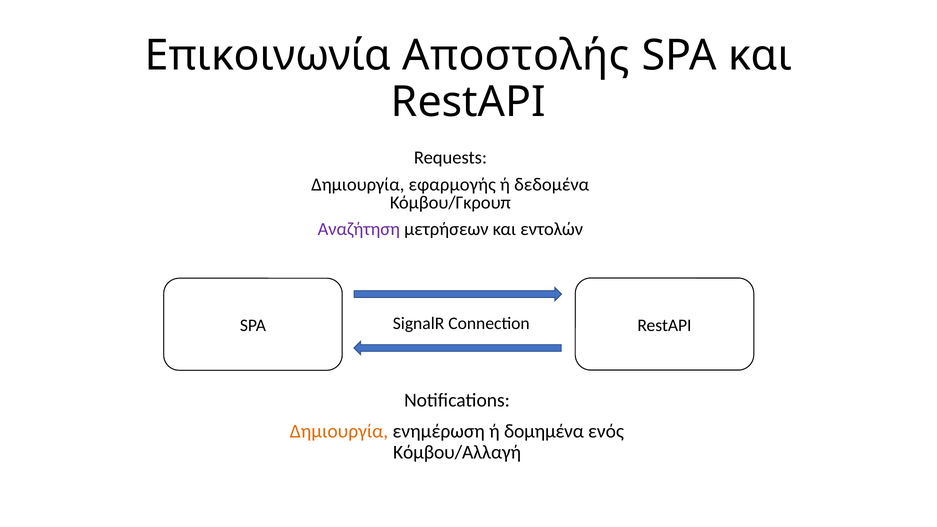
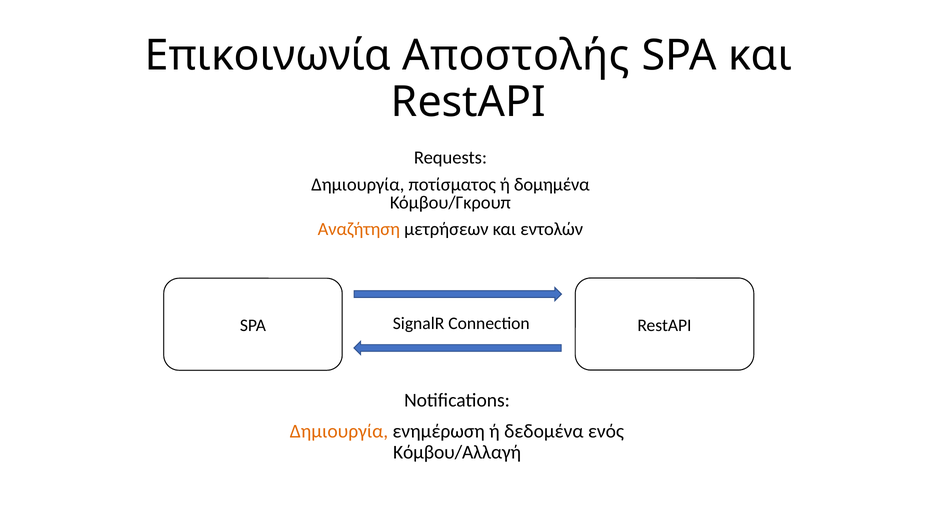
εφαρμογής: εφαρμογής -> ποτίσματος
δεδομένα: δεδομένα -> δομημένα
Αναζήτηση colour: purple -> orange
δομημένα: δομημένα -> δεδομένα
